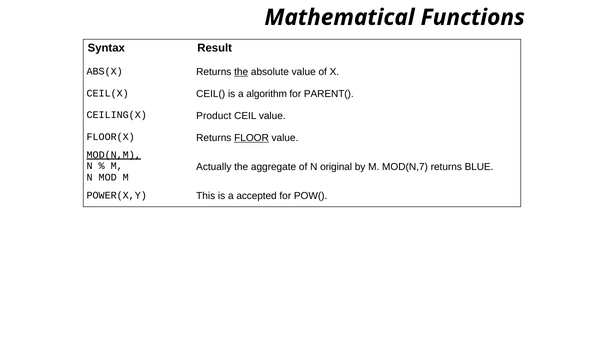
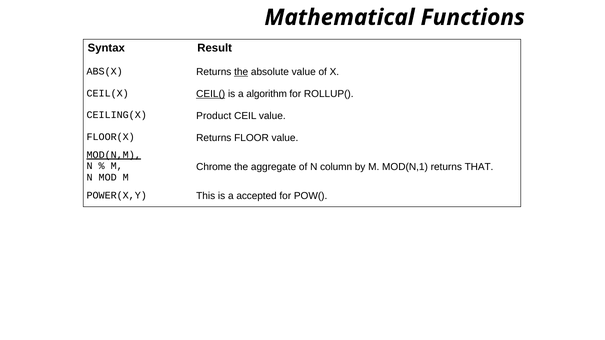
CEIL( underline: none -> present
PARENT(: PARENT( -> ROLLUP(
FLOOR underline: present -> none
Actually: Actually -> Chrome
original: original -> column
MOD(N,7: MOD(N,7 -> MOD(N,1
BLUE: BLUE -> THAT
